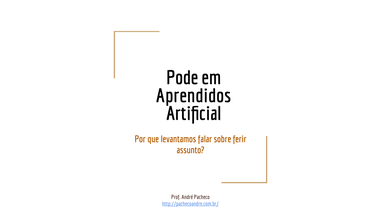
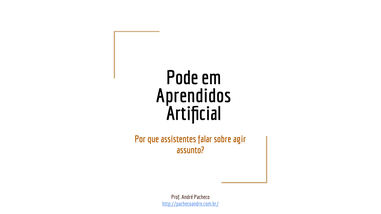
levantamos: levantamos -> assistentes
ferir: ferir -> agir
